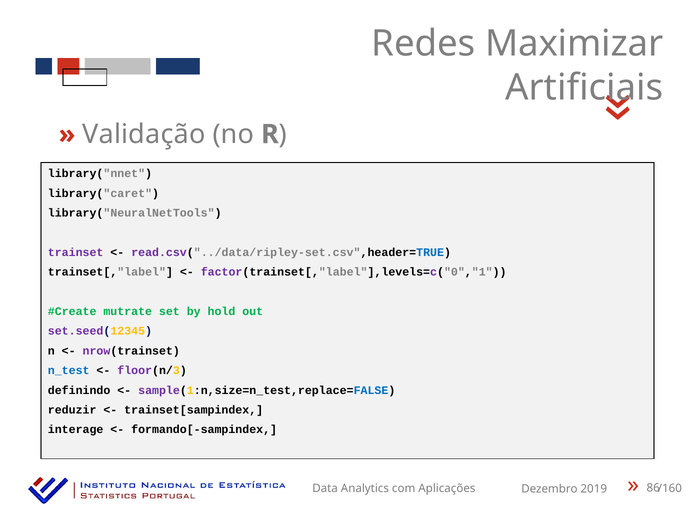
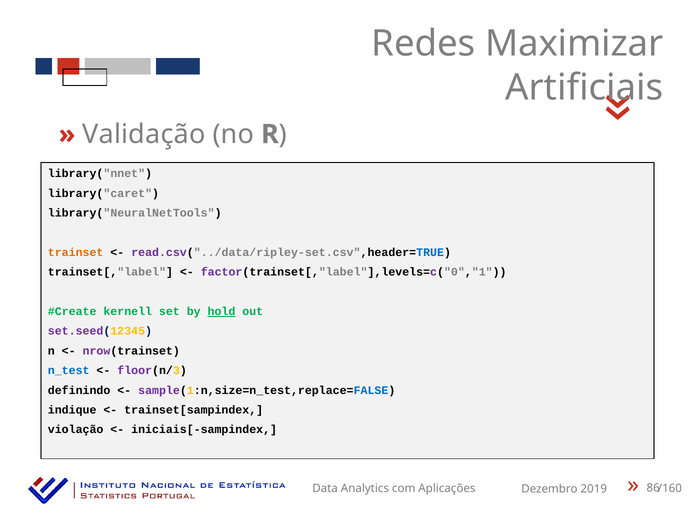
trainset colour: purple -> orange
mutrate: mutrate -> kernell
hold underline: none -> present
reduzir: reduzir -> indique
interage: interage -> violação
formando[-sampindex: formando[-sampindex -> iniciais[-sampindex
